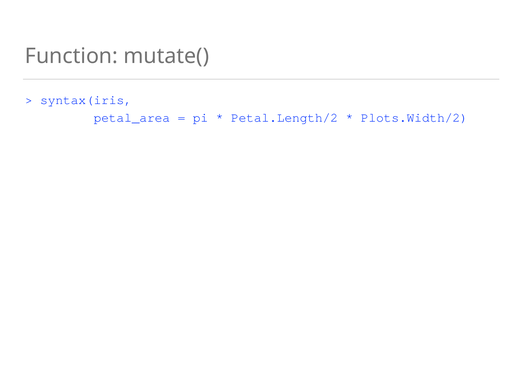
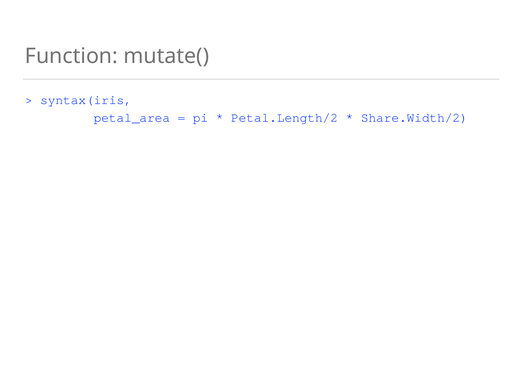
Plots.Width/2: Plots.Width/2 -> Share.Width/2
